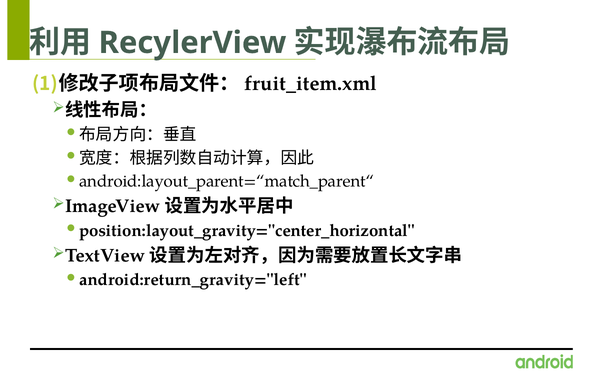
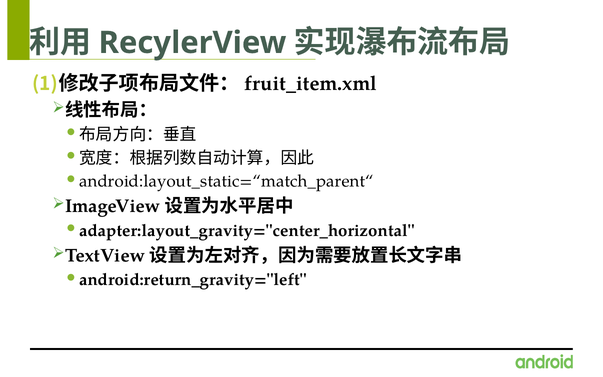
android:layout_parent=“match_parent“: android:layout_parent=“match_parent“ -> android:layout_static=“match_parent“
position:layout_gravity="center_horizontal: position:layout_gravity="center_horizontal -> adapter:layout_gravity="center_horizontal
